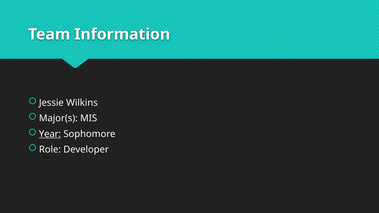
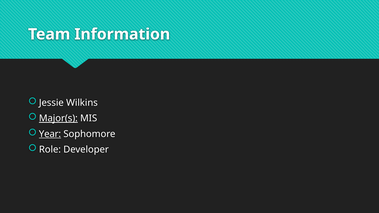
Major(s underline: none -> present
